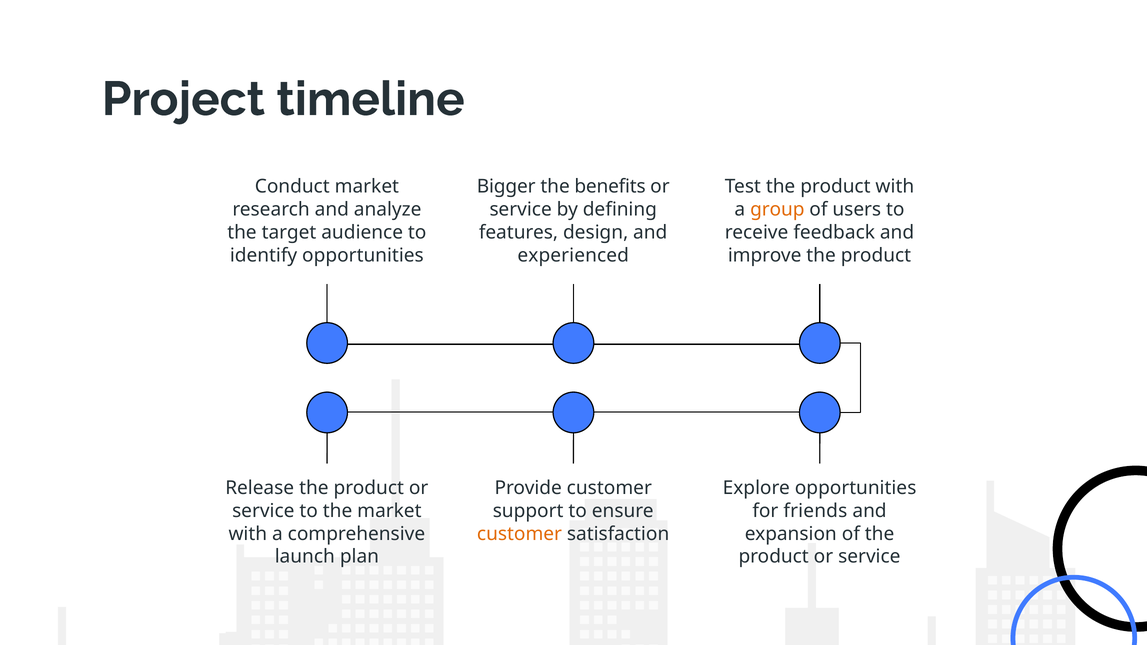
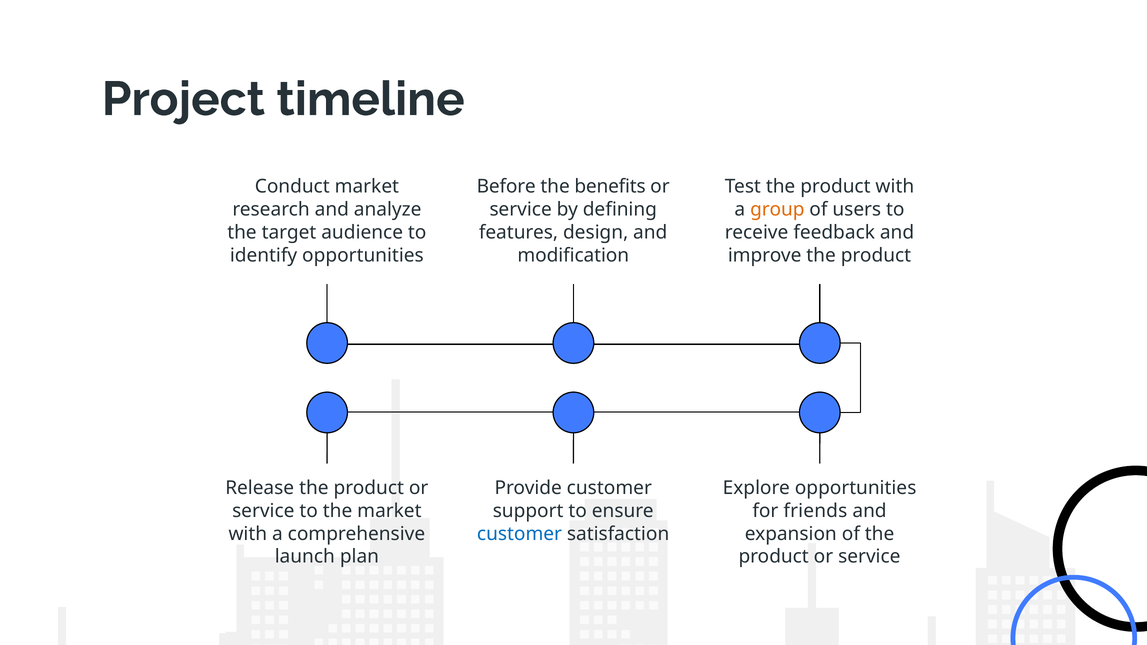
Bigger: Bigger -> Before
experienced: experienced -> modification
customer at (519, 534) colour: orange -> blue
